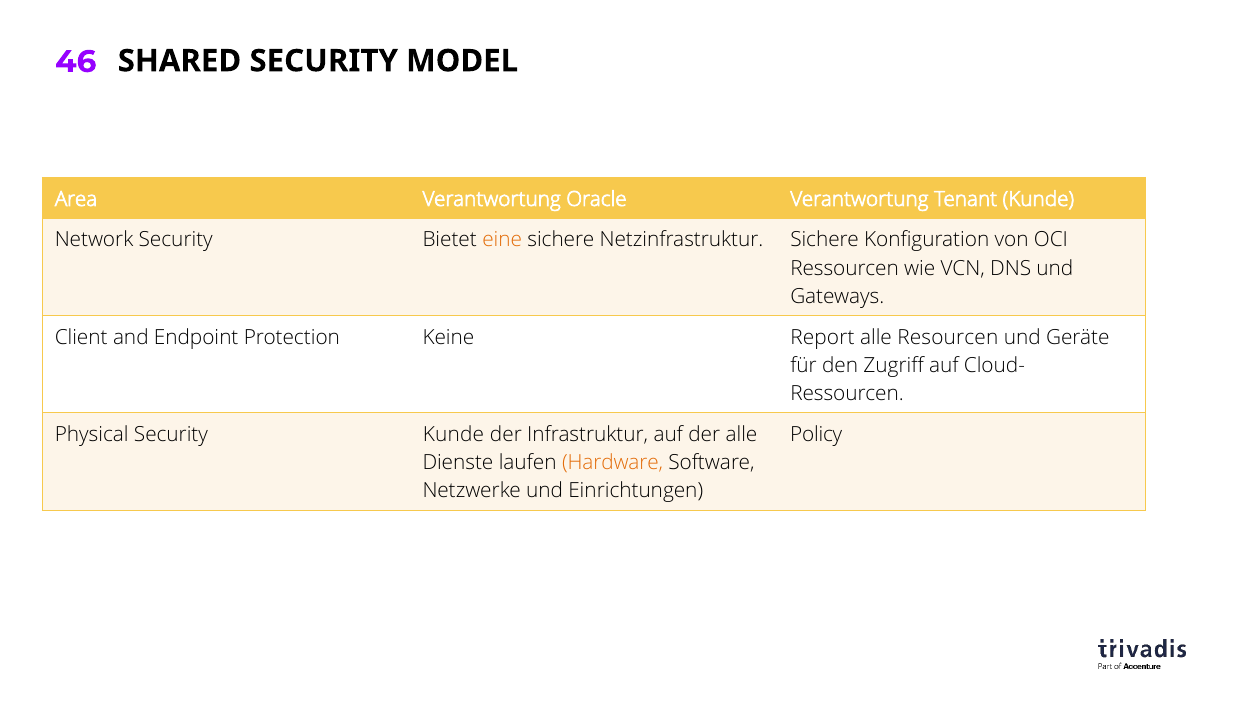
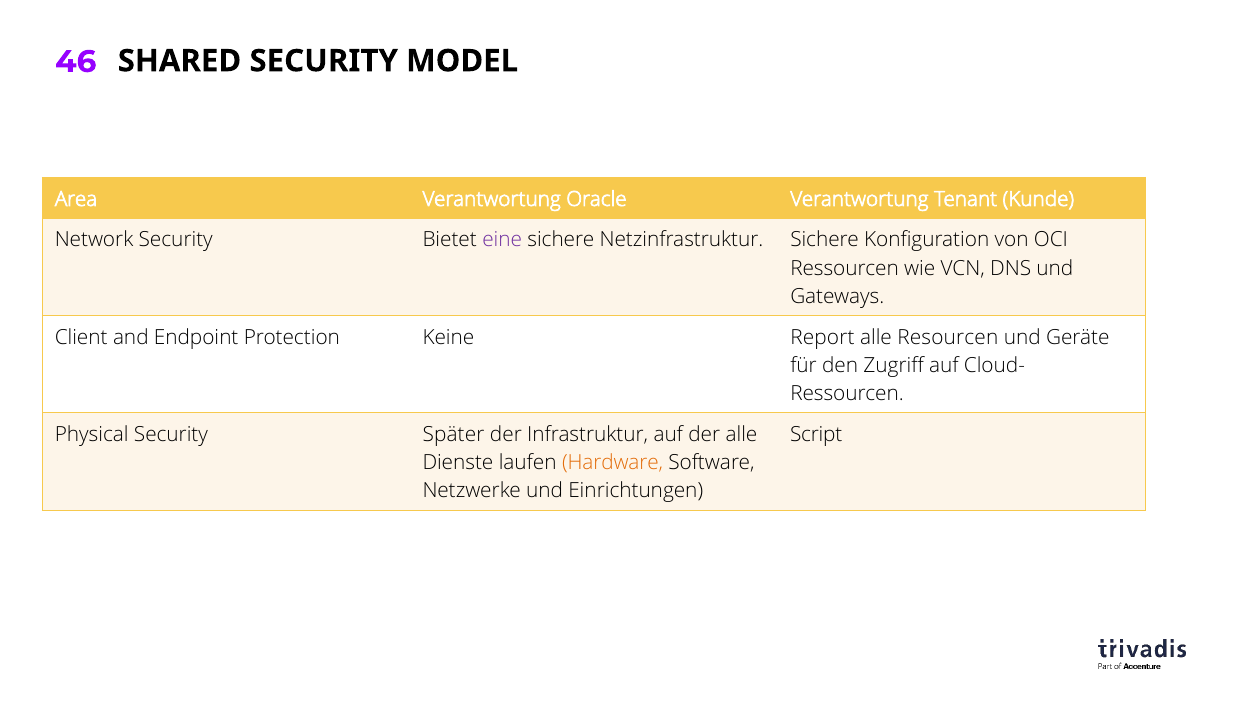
eine colour: orange -> purple
Security Kunde: Kunde -> Später
Policy: Policy -> Script
